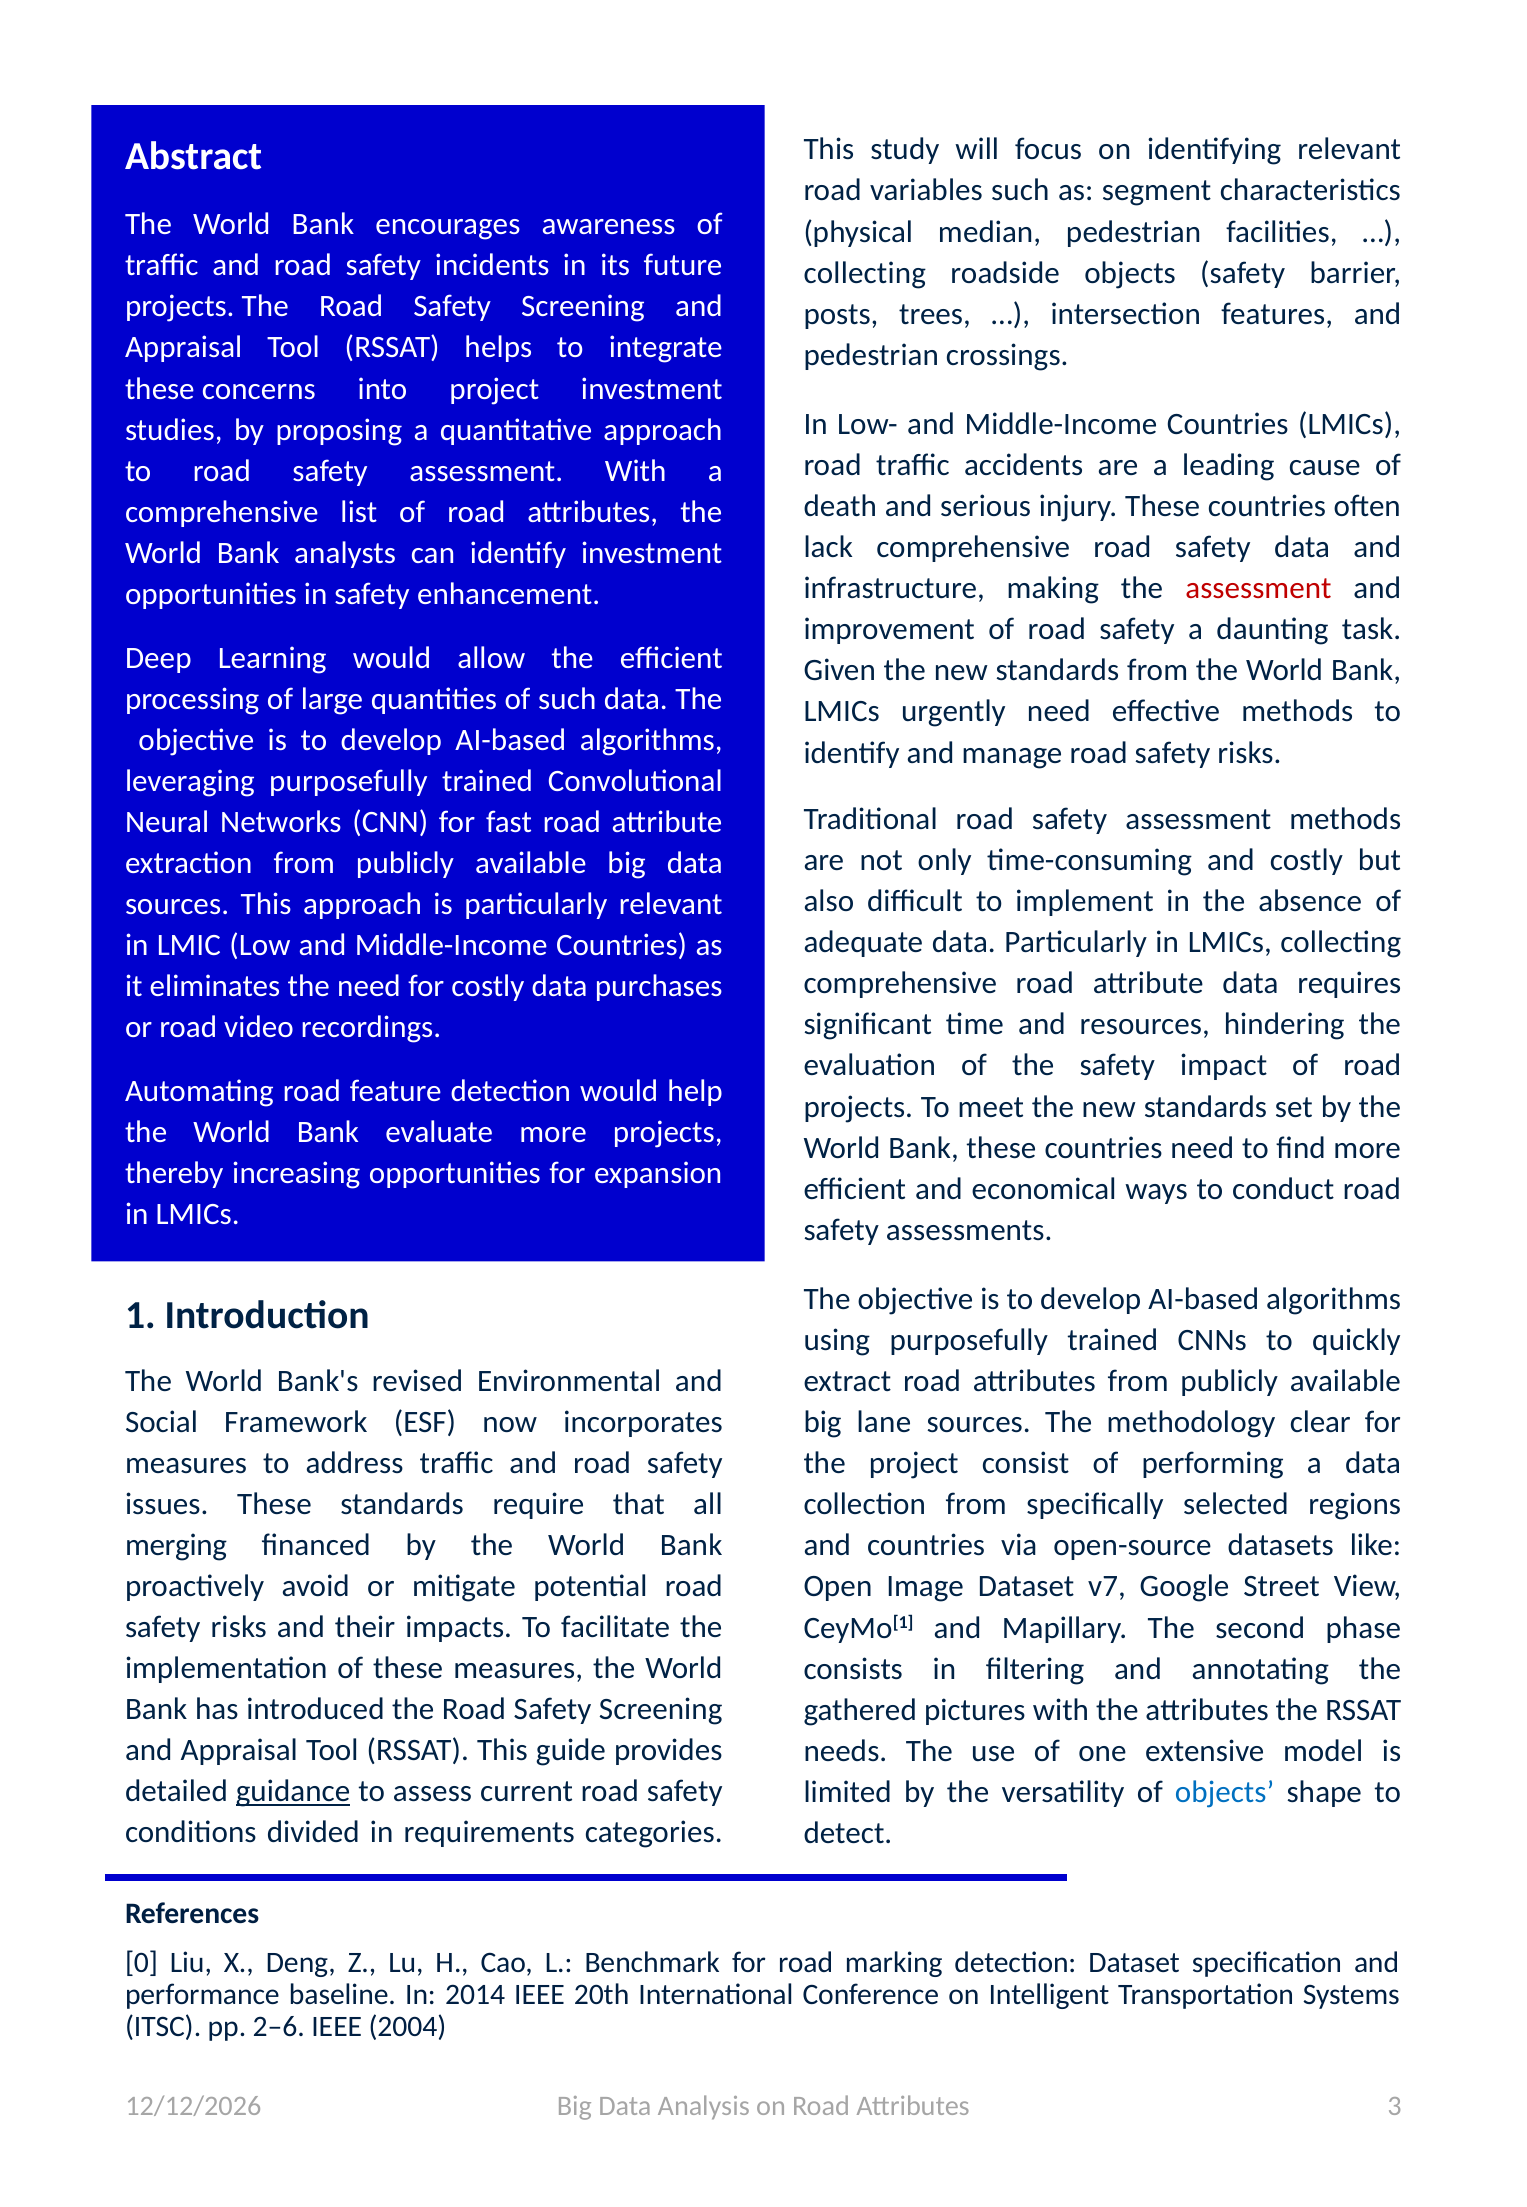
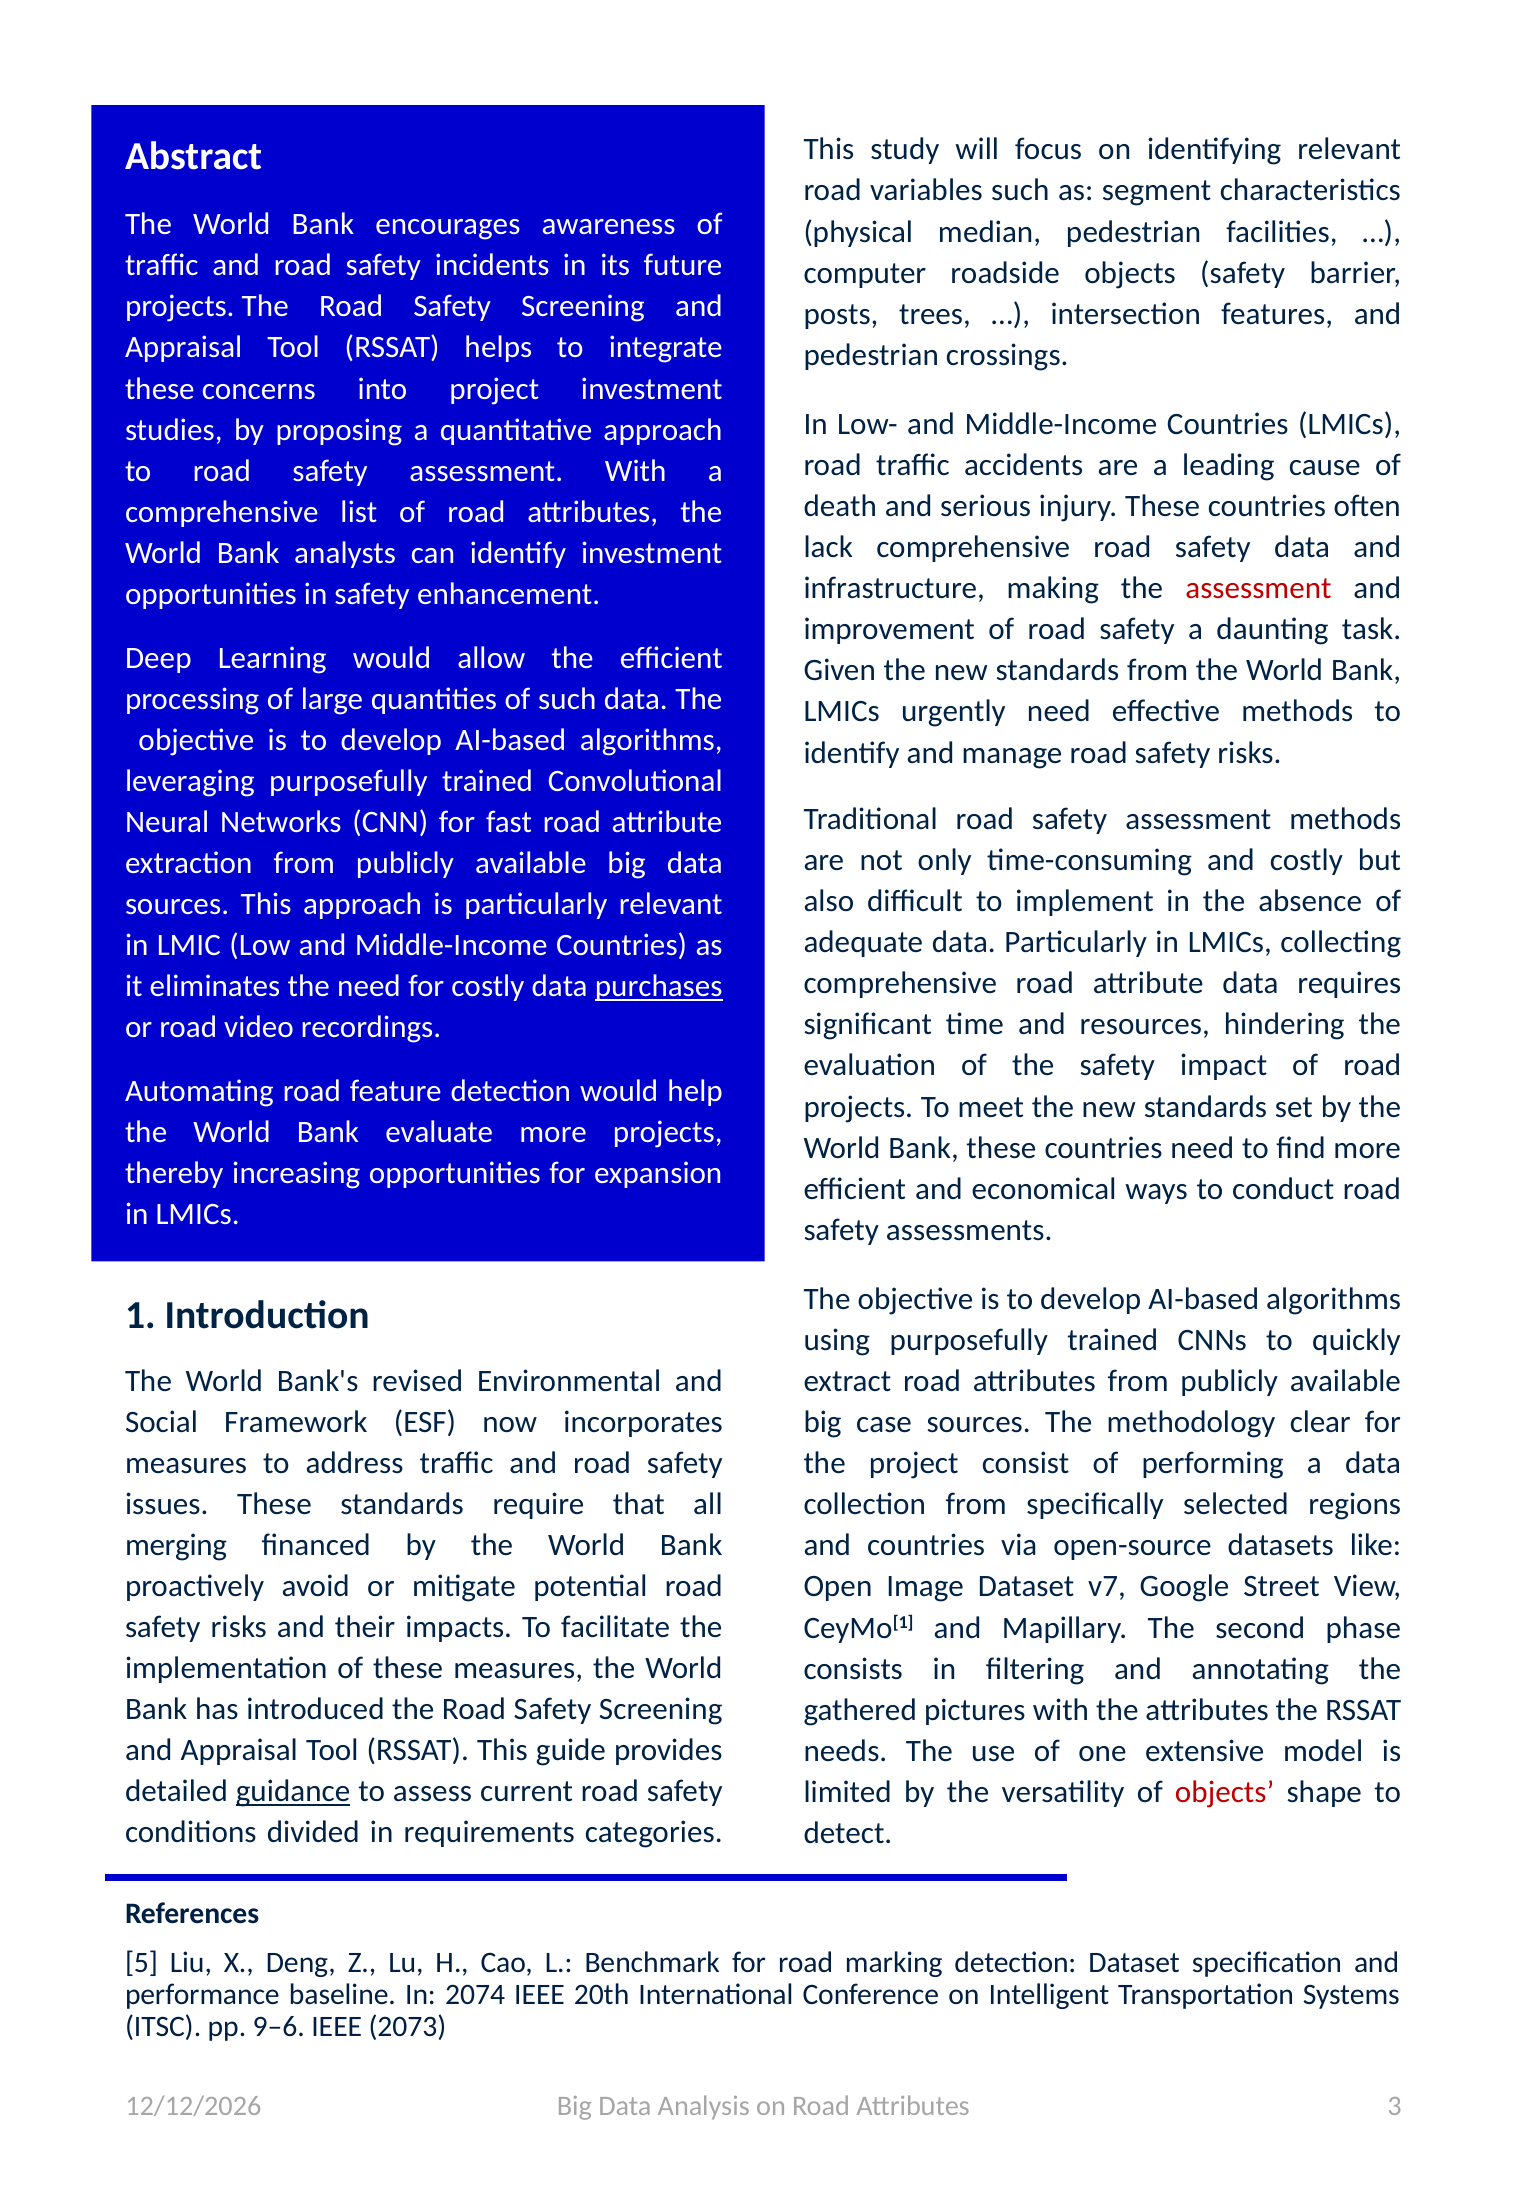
collecting at (865, 273): collecting -> computer
purchases underline: none -> present
lane: lane -> case
objects at (1225, 1791) colour: blue -> red
0: 0 -> 5
2014: 2014 -> 2074
2–6: 2–6 -> 9–6
2004: 2004 -> 2073
